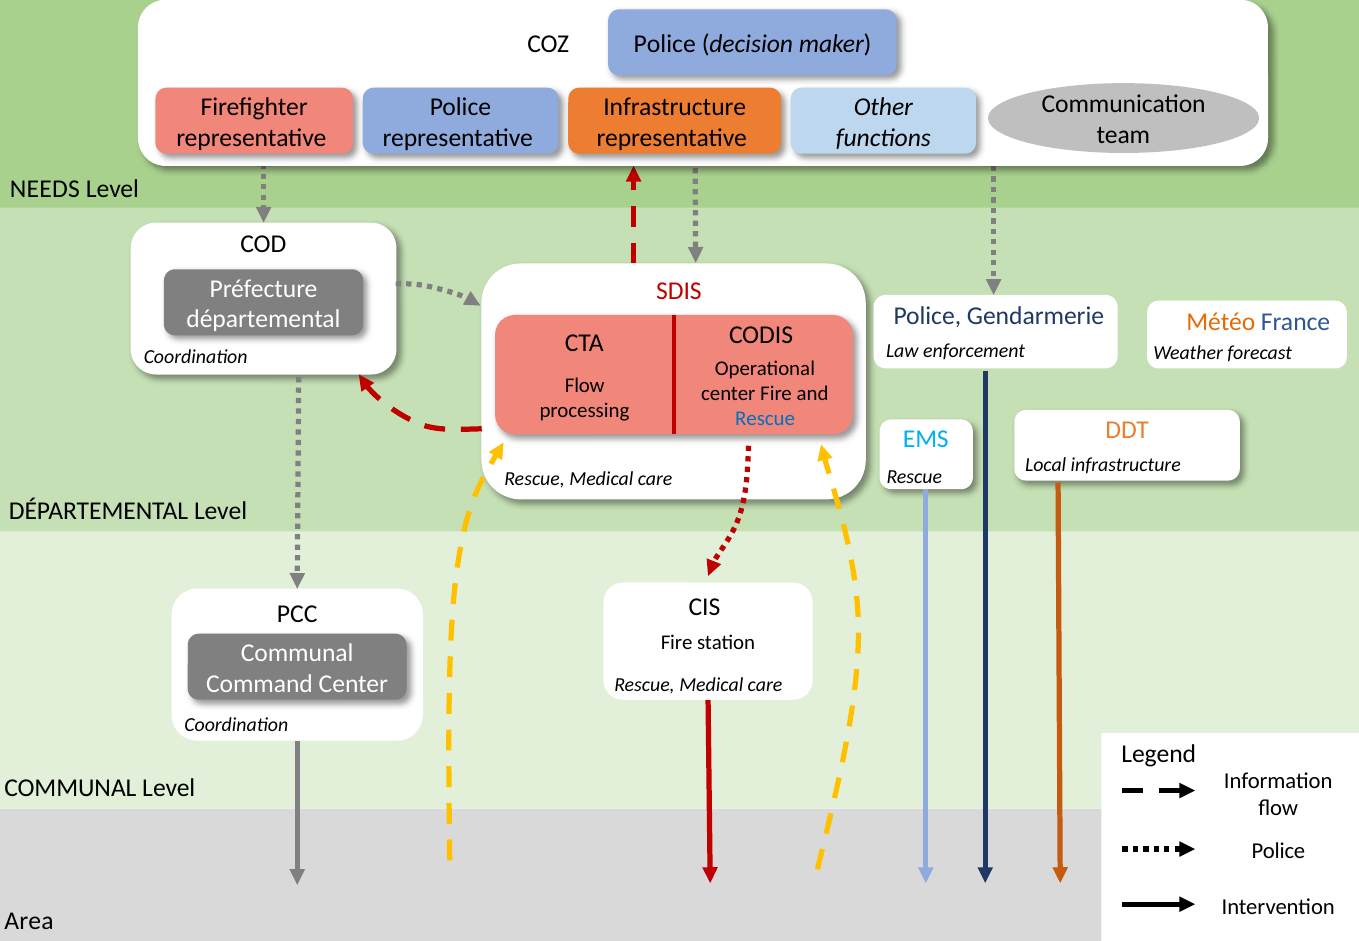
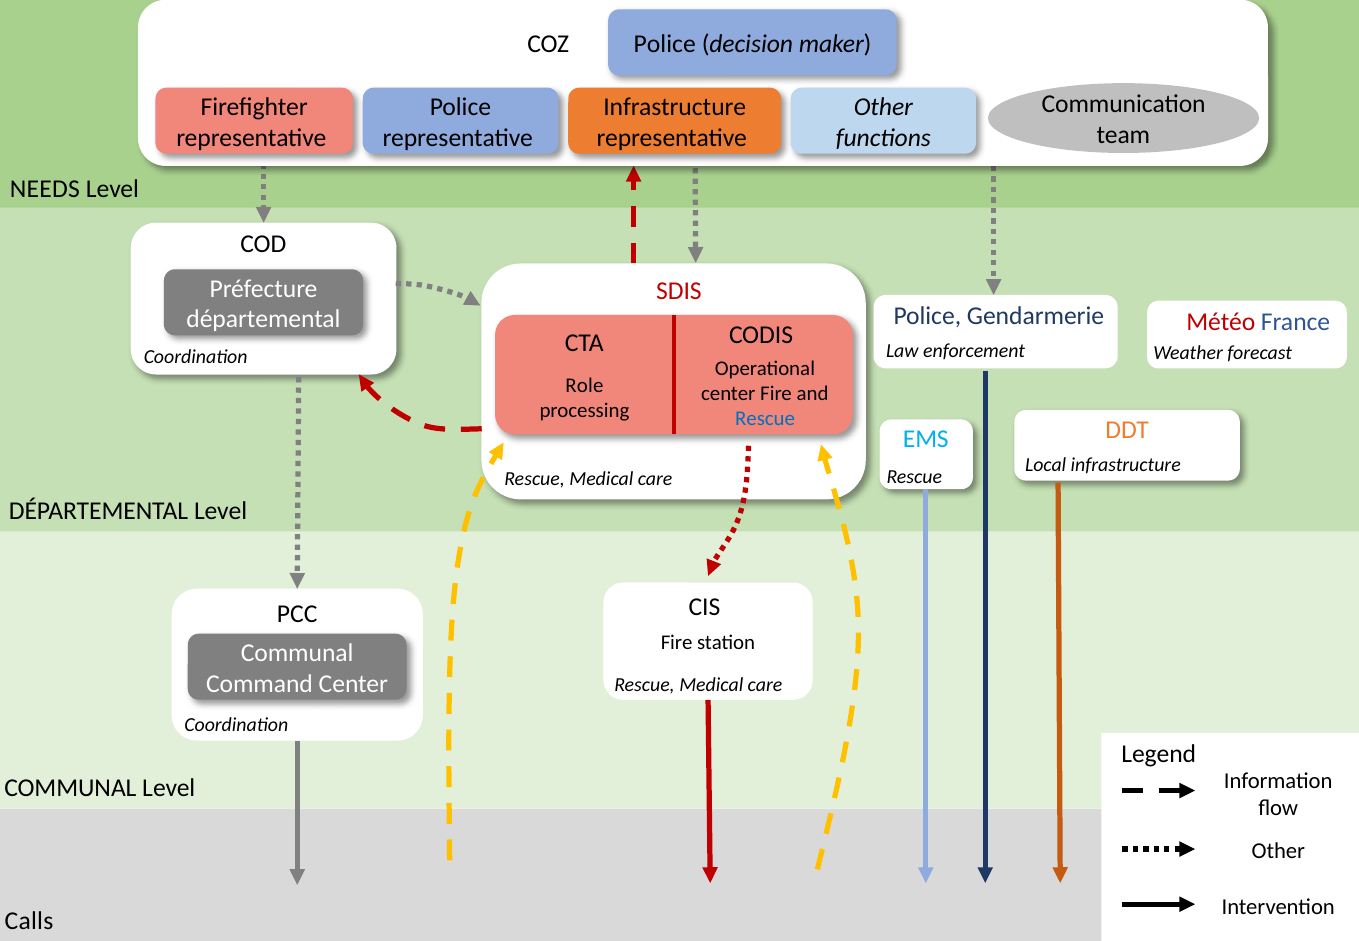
Météo colour: orange -> red
Flow at (585, 385): Flow -> Role
Police at (1278, 850): Police -> Other
Area: Area -> Calls
